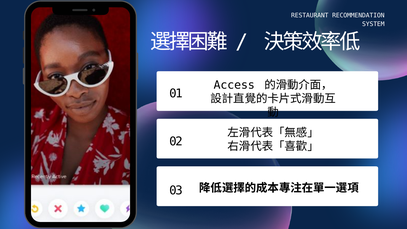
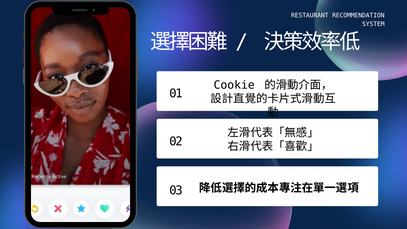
Access: Access -> Cookie
